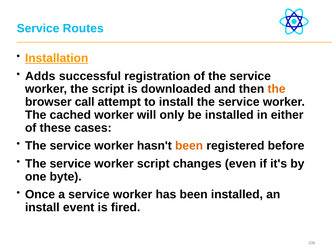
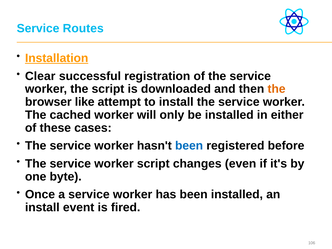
Adds: Adds -> Clear
call: call -> like
been at (189, 146) colour: orange -> blue
